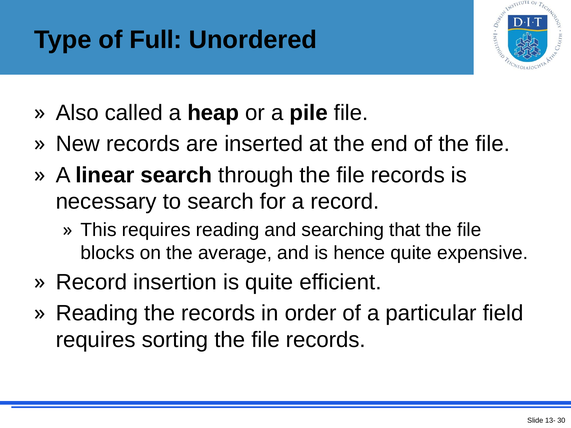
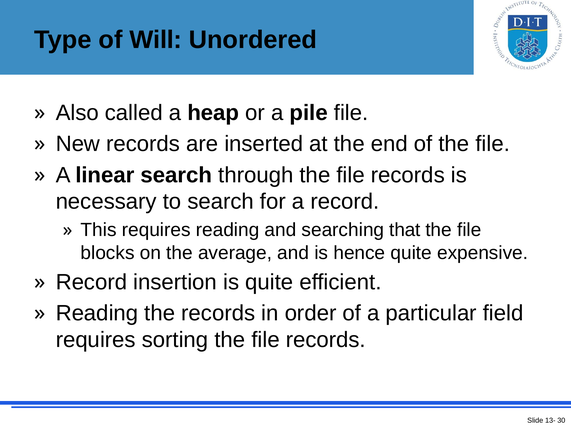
Full: Full -> Will
